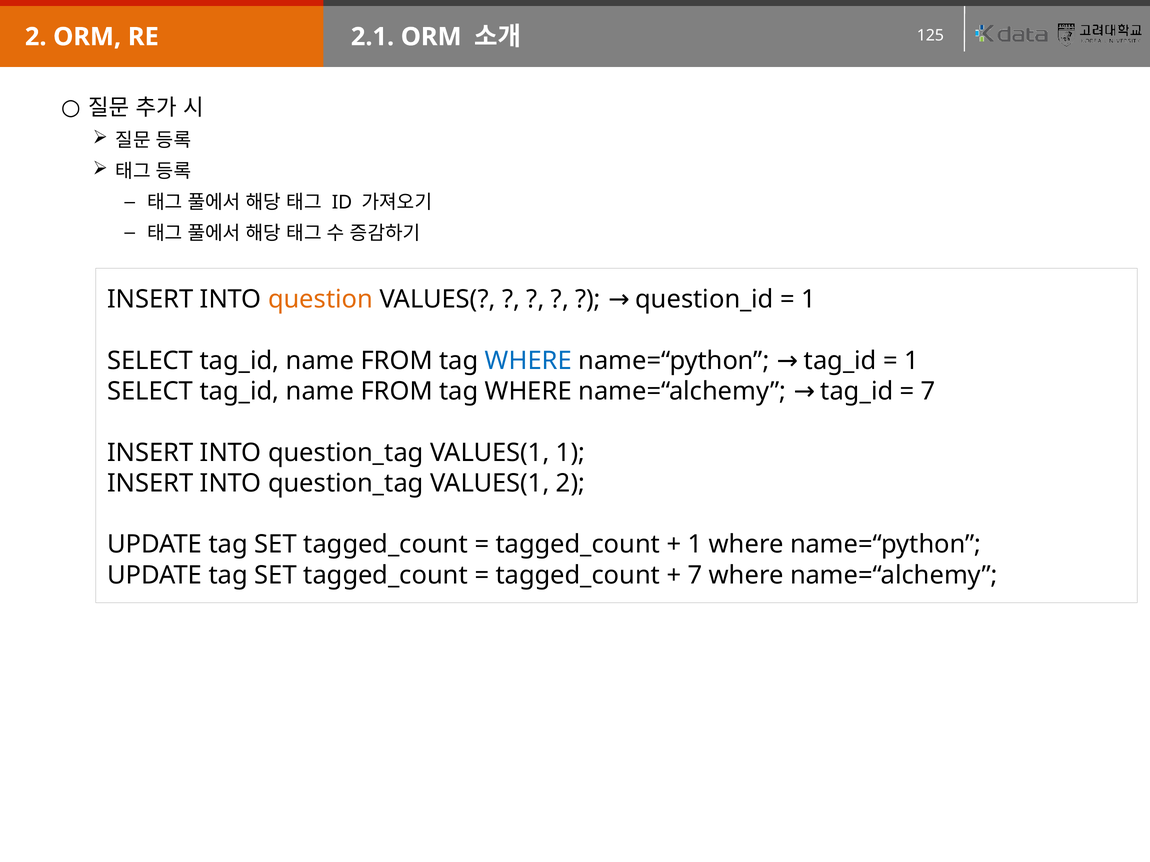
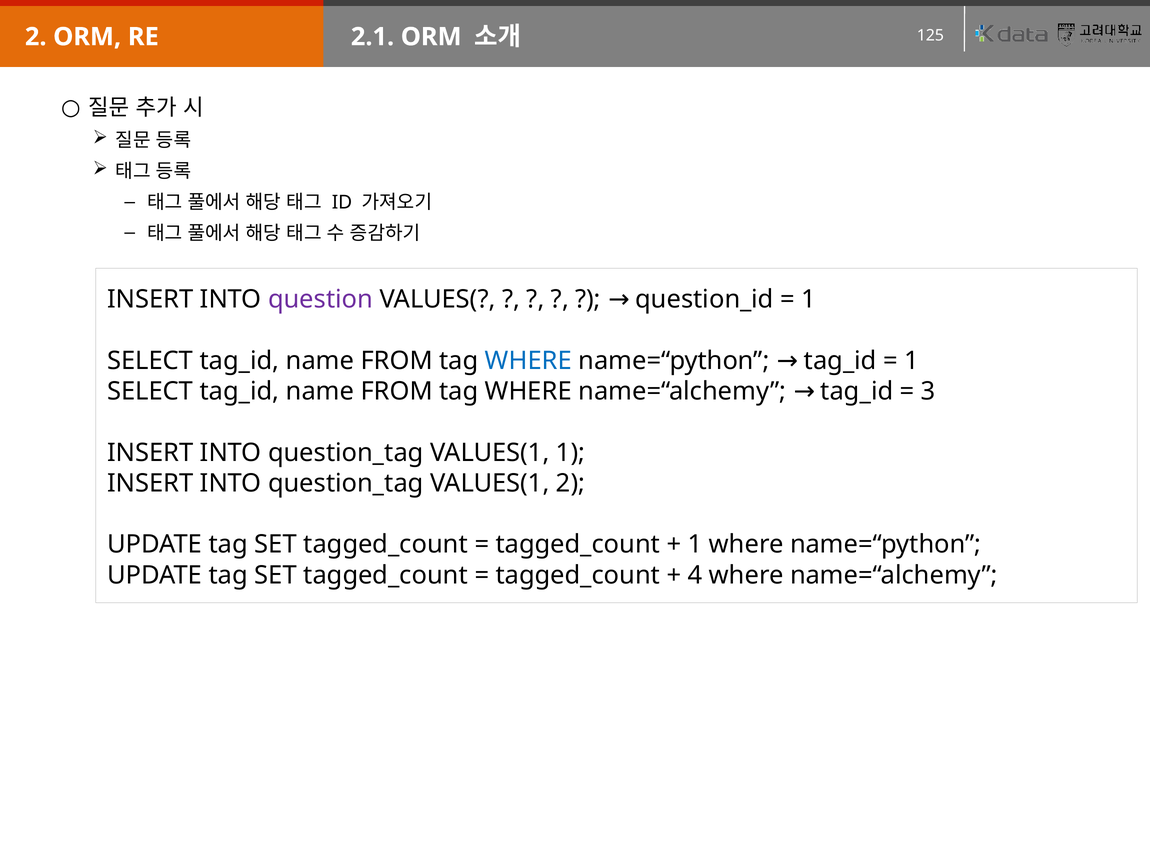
question colour: orange -> purple
7 at (928, 392): 7 -> 3
7 at (695, 575): 7 -> 4
